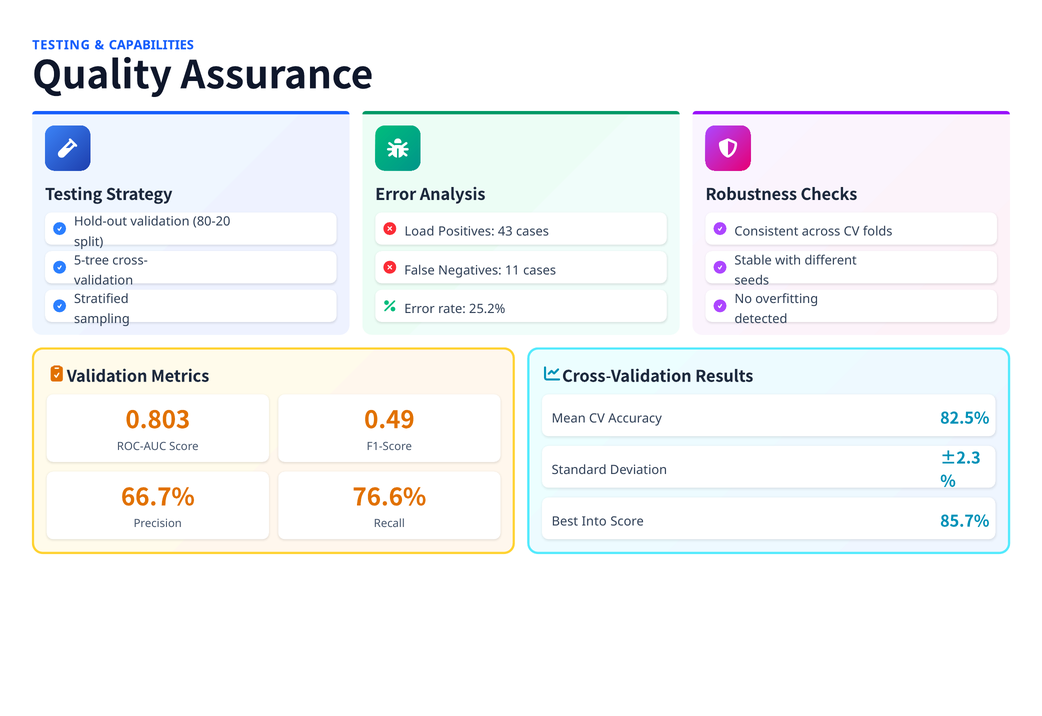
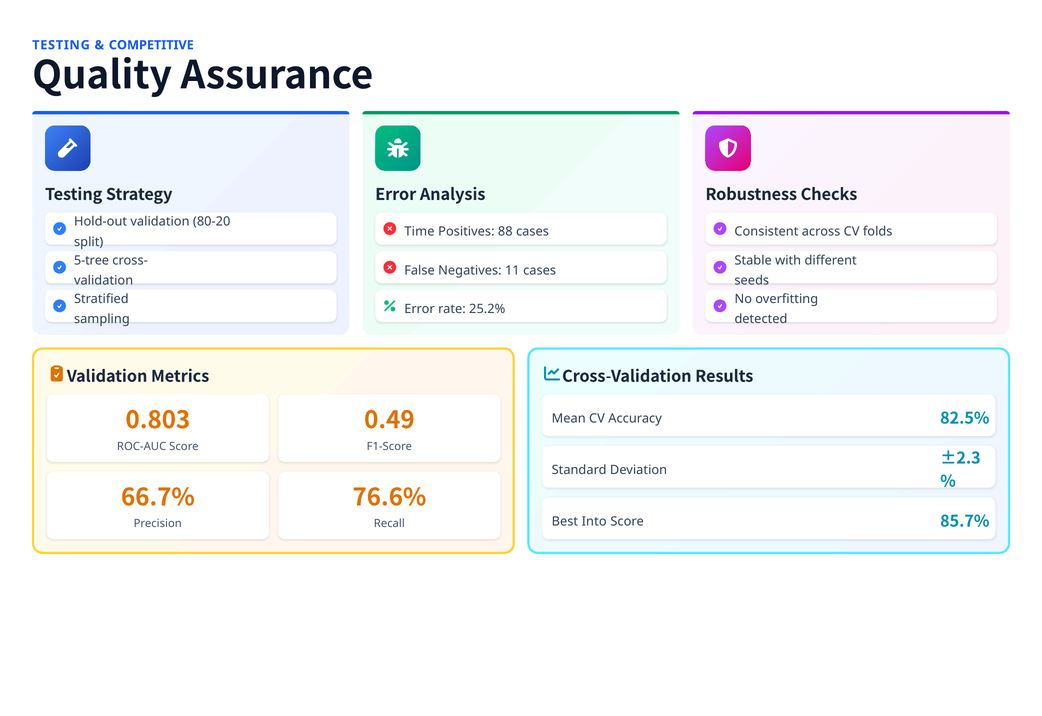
CAPABILITIES: CAPABILITIES -> COMPETITIVE
Load: Load -> Time
43: 43 -> 88
